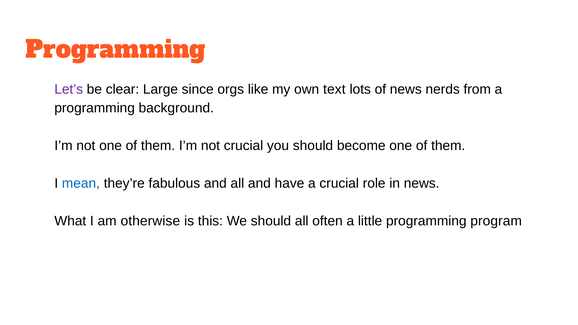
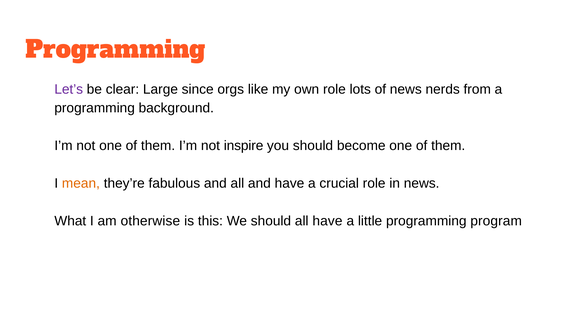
own text: text -> role
not crucial: crucial -> inspire
mean colour: blue -> orange
all often: often -> have
